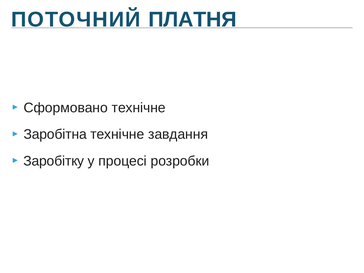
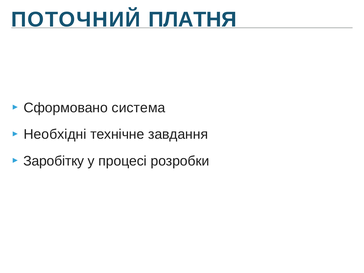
Сформовано технічне: технічне -> система
Заробітна: Заробітна -> Необхідні
